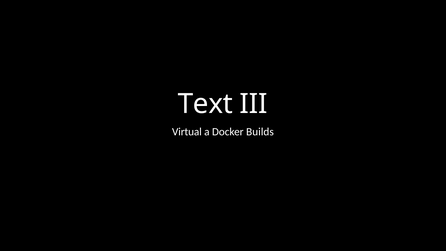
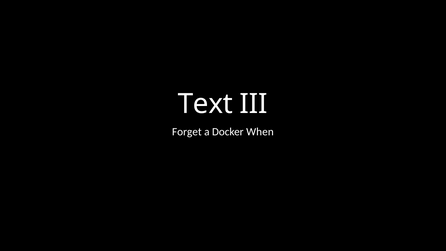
Virtual: Virtual -> Forget
Builds: Builds -> When
